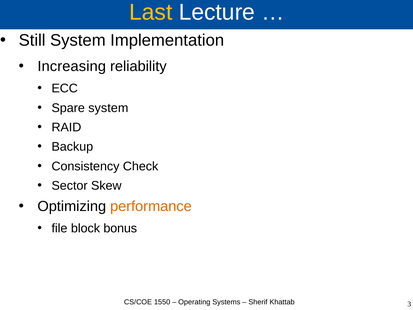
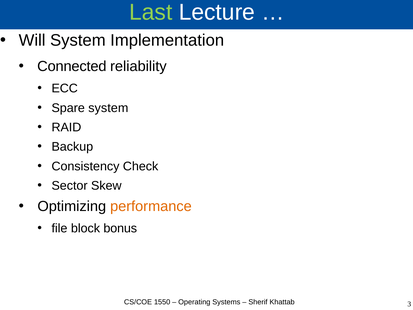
Last colour: yellow -> light green
Still: Still -> Will
Increasing: Increasing -> Connected
